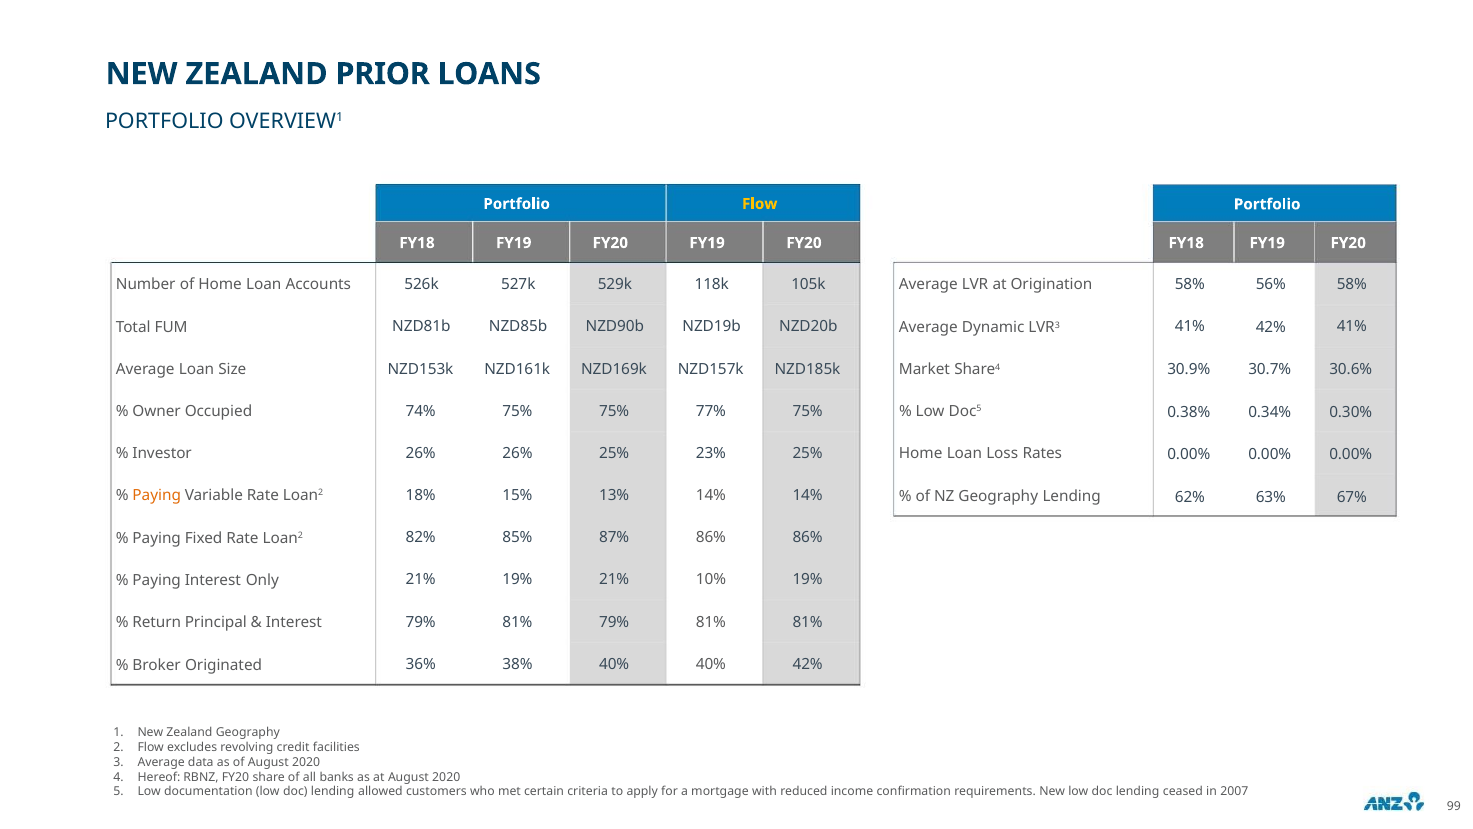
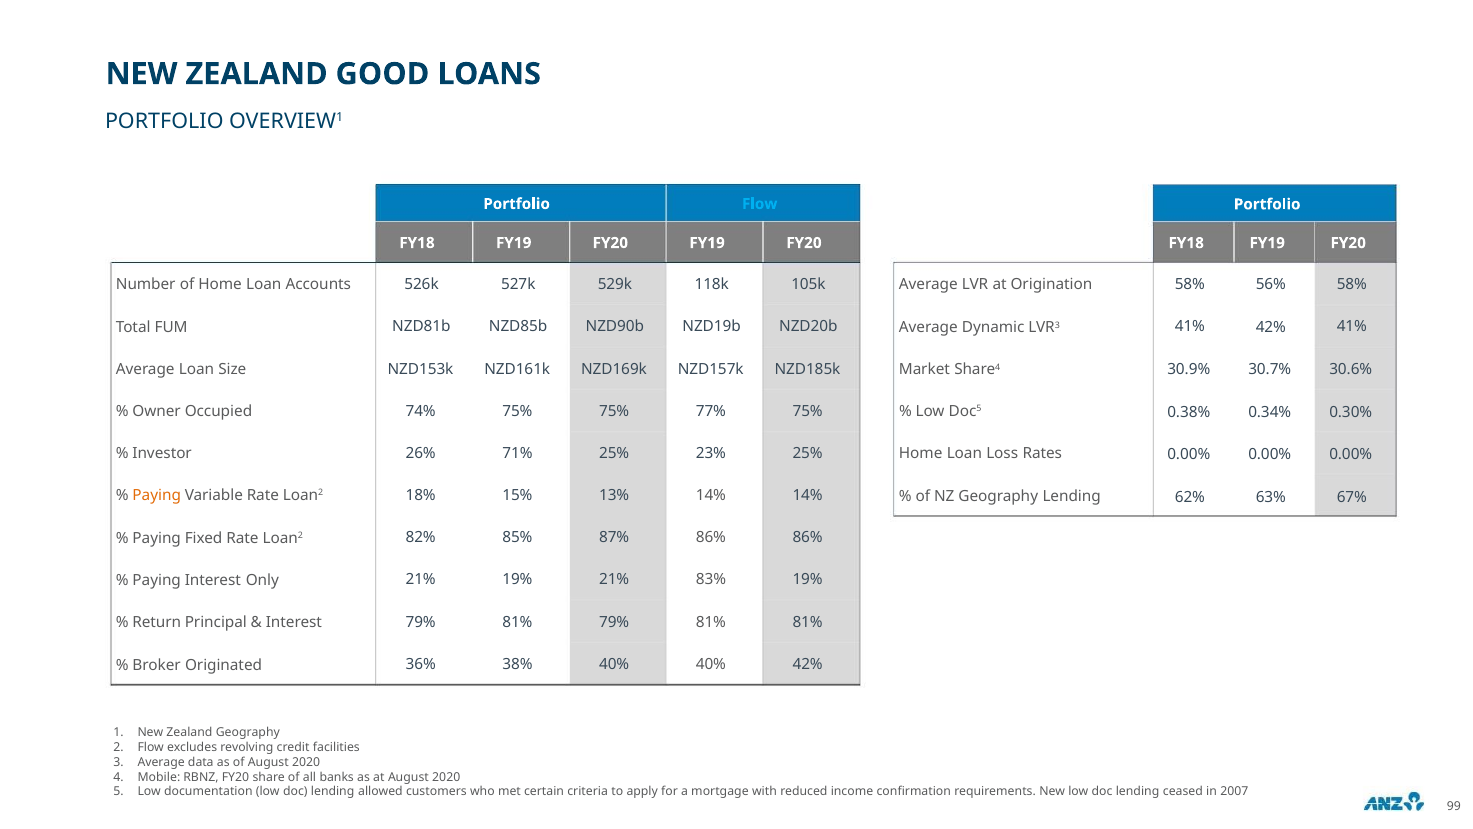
PRIOR: PRIOR -> GOOD
Flow at (760, 204) colour: yellow -> light blue
26% 26%: 26% -> 71%
10%: 10% -> 83%
Hereof: Hereof -> Mobile
